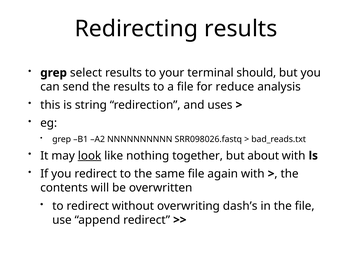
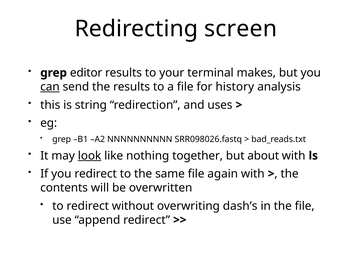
Redirecting results: results -> screen
select: select -> editor
should: should -> makes
can underline: none -> present
reduce: reduce -> history
